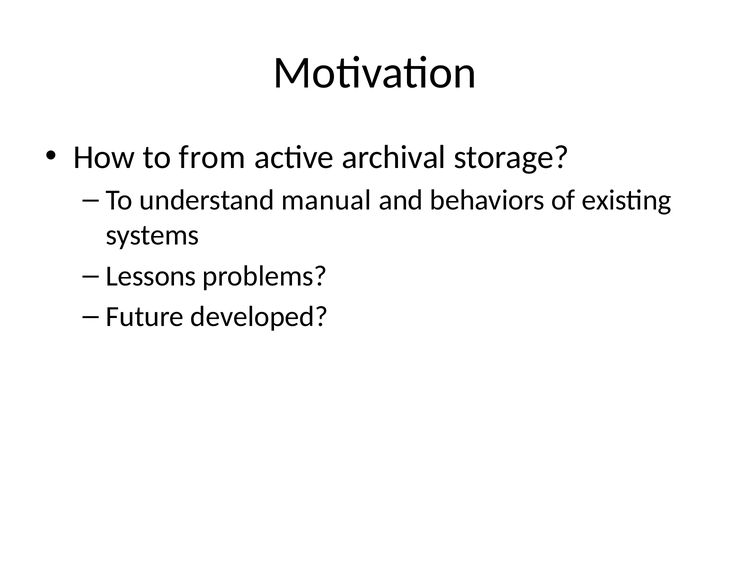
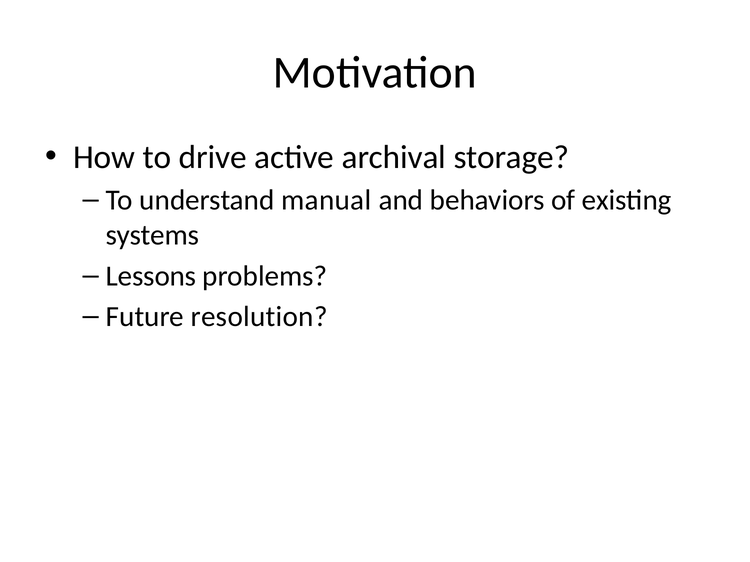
from: from -> drive
developed: developed -> resolution
